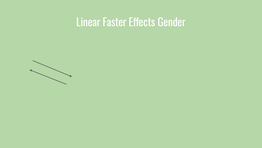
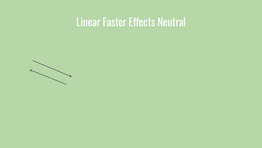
Gender: Gender -> Neutral
